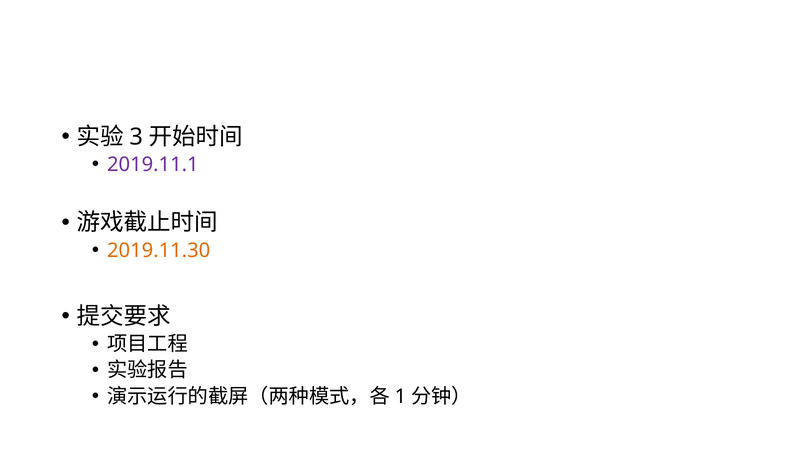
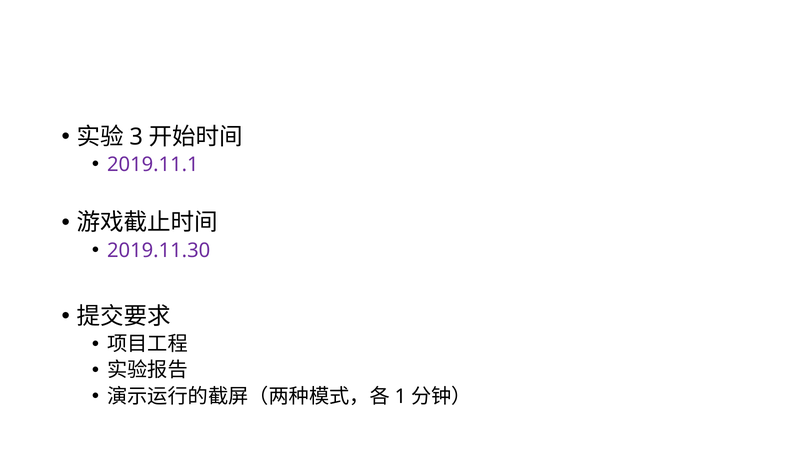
2019.11.30 colour: orange -> purple
